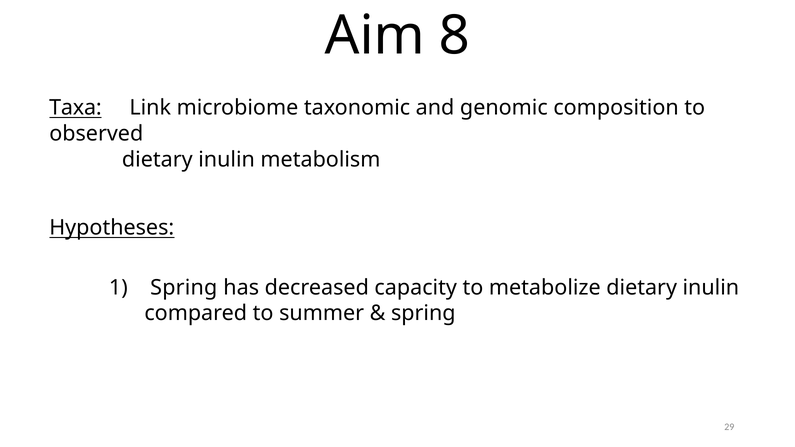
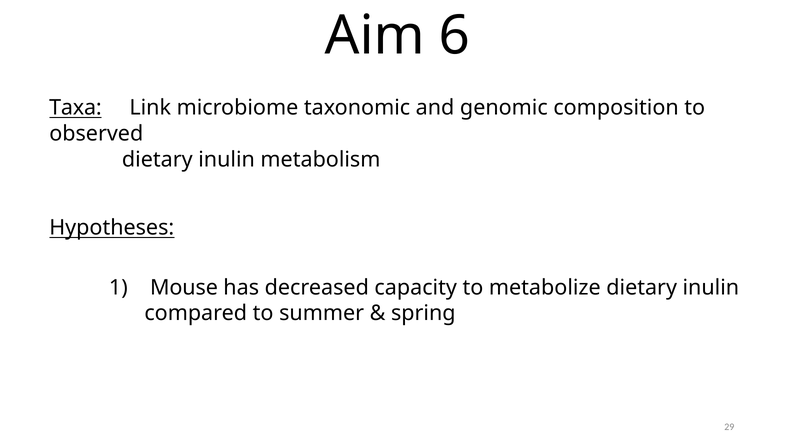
8: 8 -> 6
1 Spring: Spring -> Mouse
